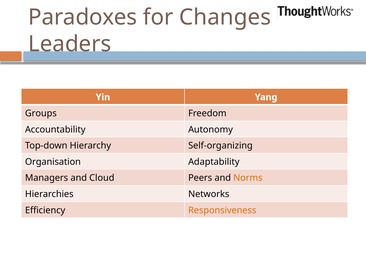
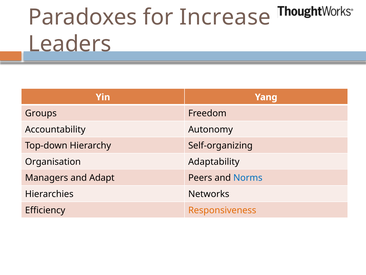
Changes: Changes -> Increase
Cloud: Cloud -> Adapt
Norms colour: orange -> blue
